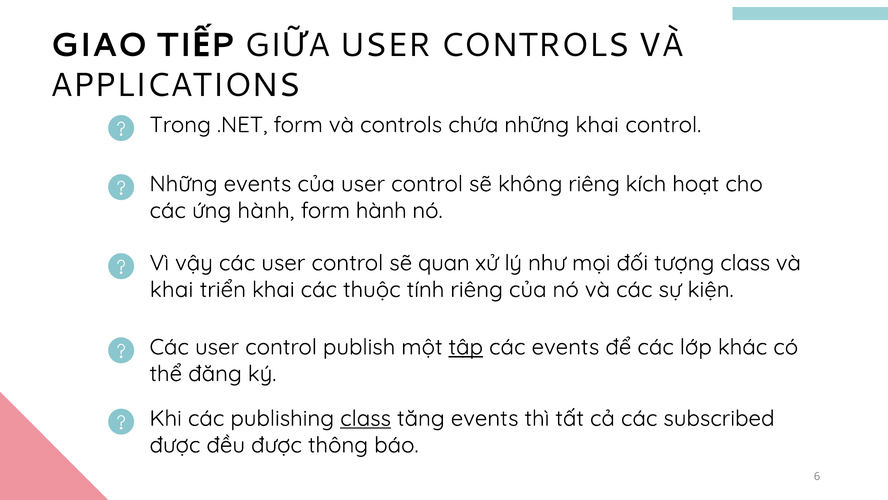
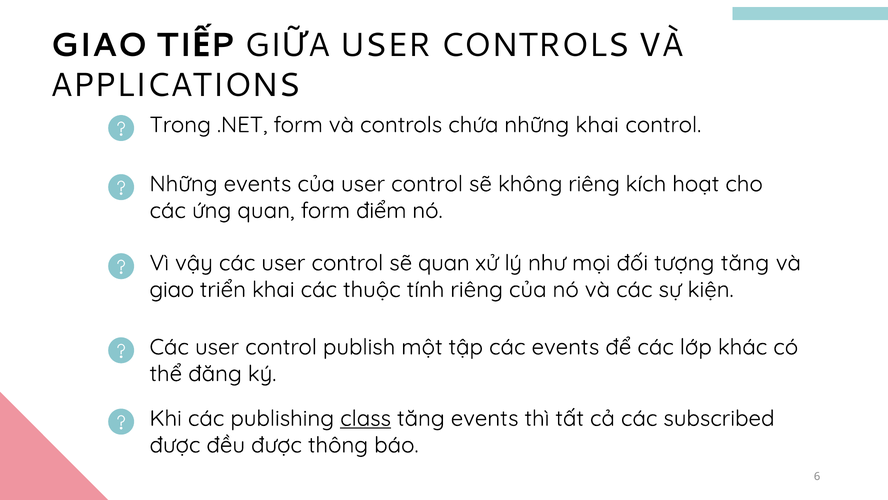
ứng hành: hành -> quan
form hành: hành -> điểm
tượng class: class -> tăng
khai at (172, 289): khai -> giao
tập underline: present -> none
